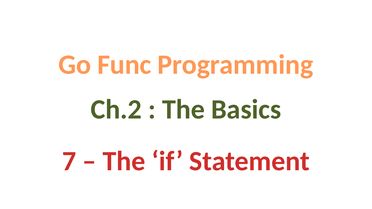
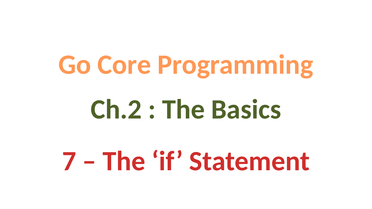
Func: Func -> Core
